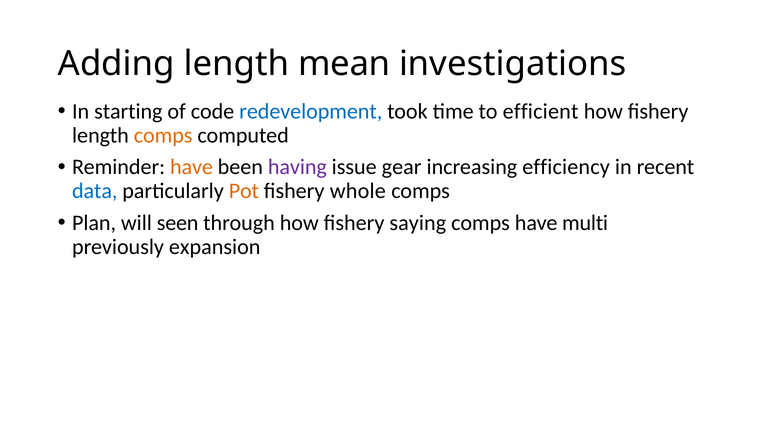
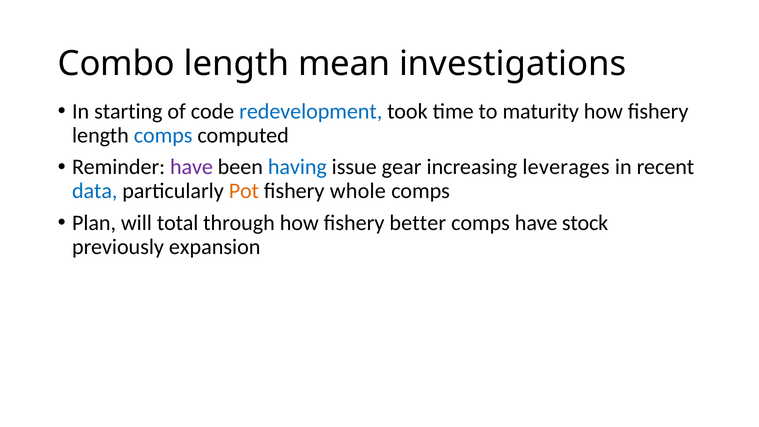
Adding: Adding -> Combo
efficient: efficient -> maturity
comps at (163, 135) colour: orange -> blue
have at (192, 167) colour: orange -> purple
having colour: purple -> blue
efficiency: efficiency -> leverages
seen: seen -> total
saying: saying -> better
multi: multi -> stock
